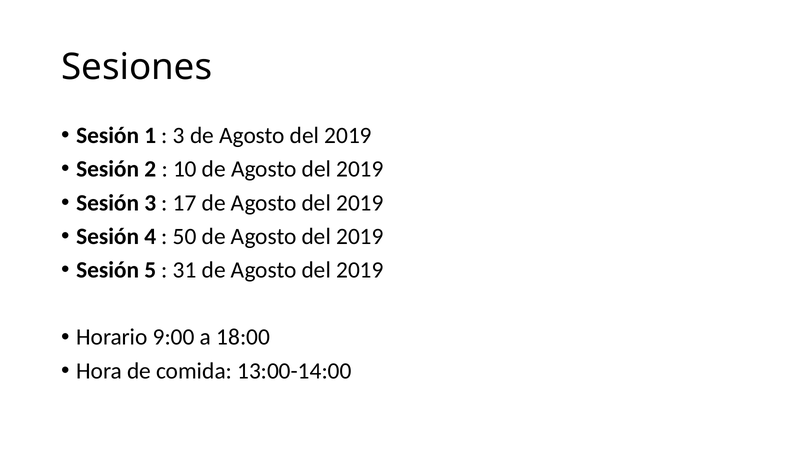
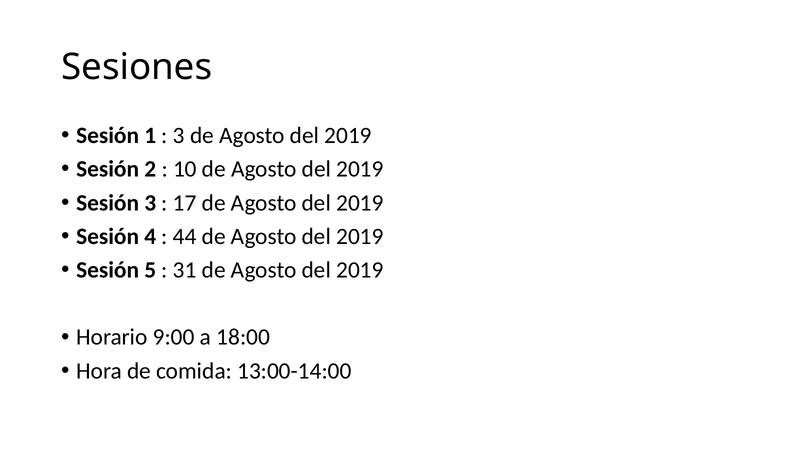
50: 50 -> 44
